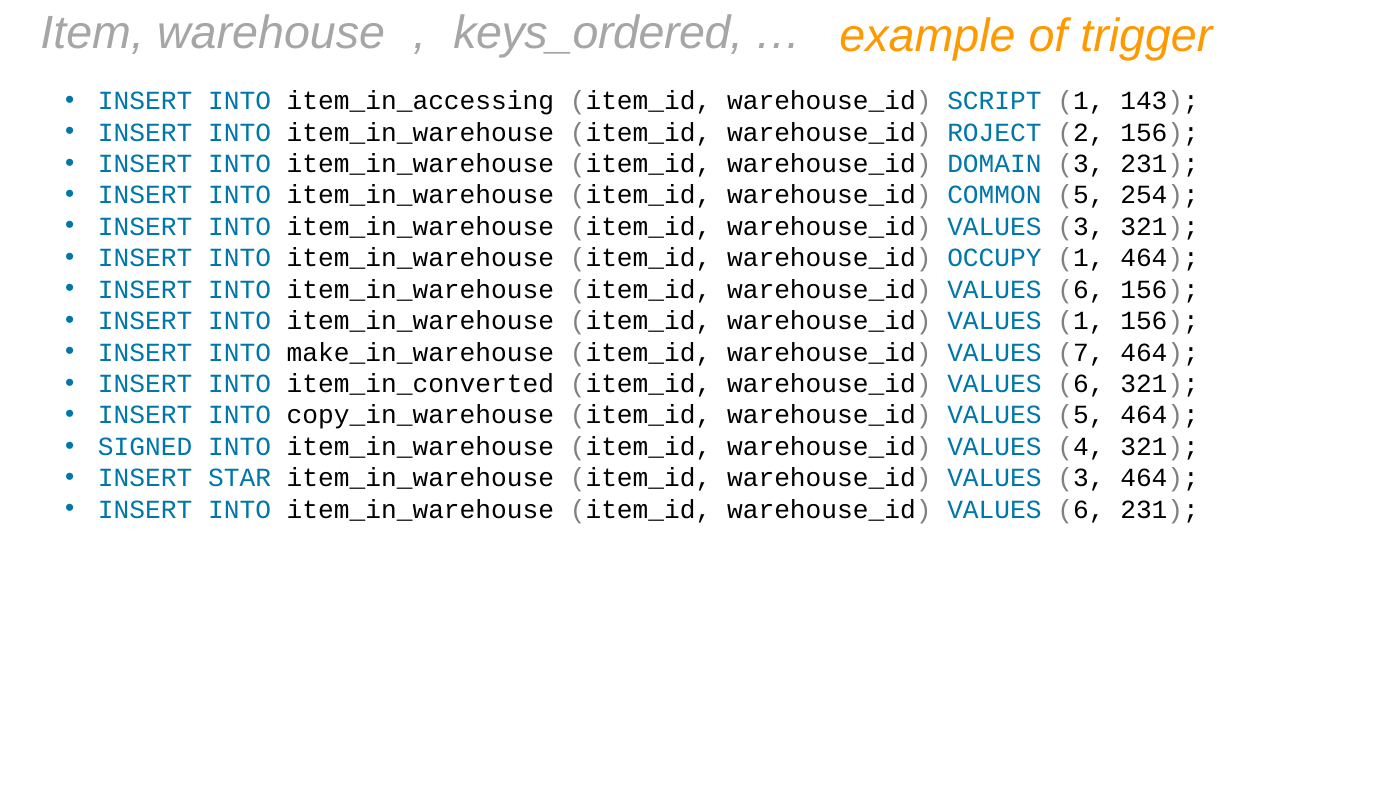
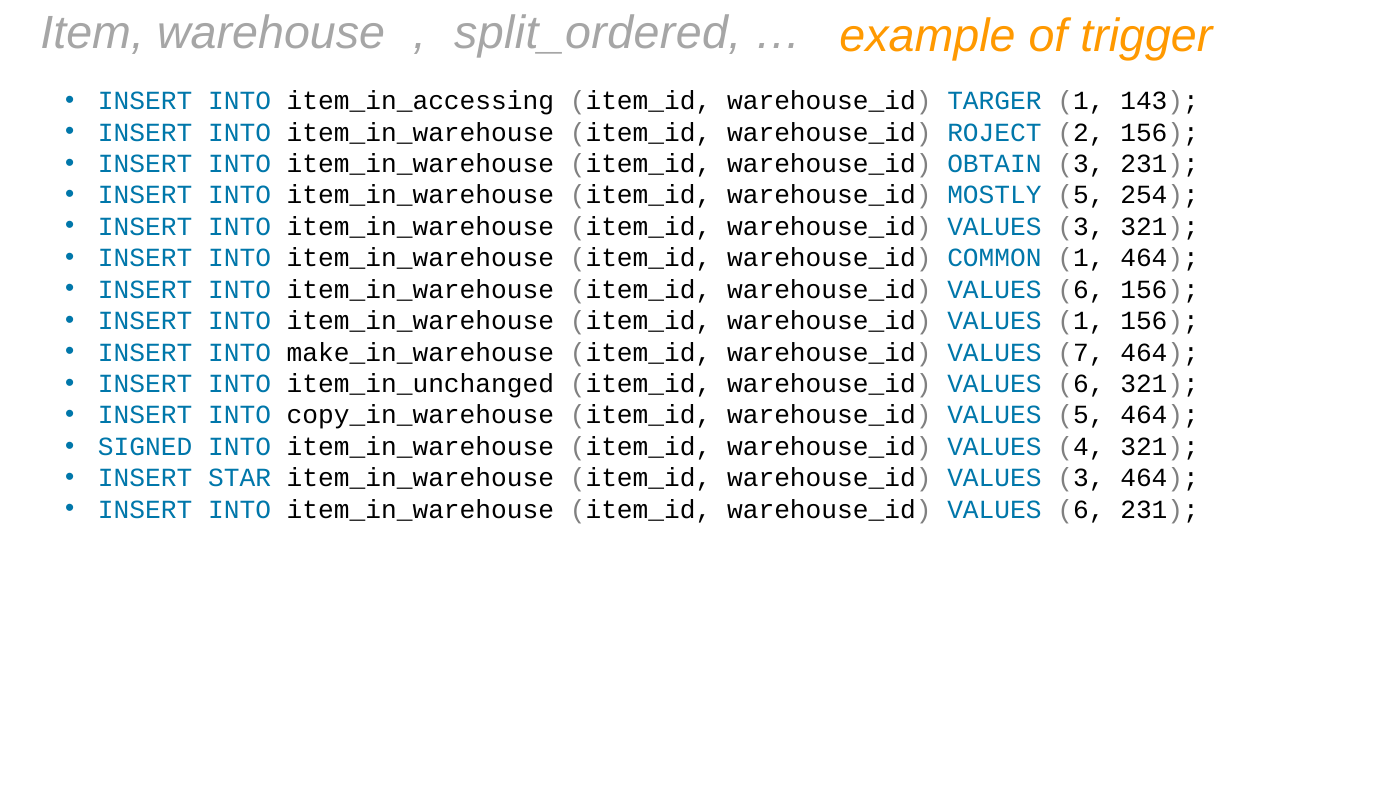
keys_ordered: keys_ordered -> split_ordered
SCRIPT: SCRIPT -> TARGER
DOMAIN: DOMAIN -> OBTAIN
COMMON: COMMON -> MOSTLY
OCCUPY: OCCUPY -> COMMON
item_in_converted: item_in_converted -> item_in_unchanged
